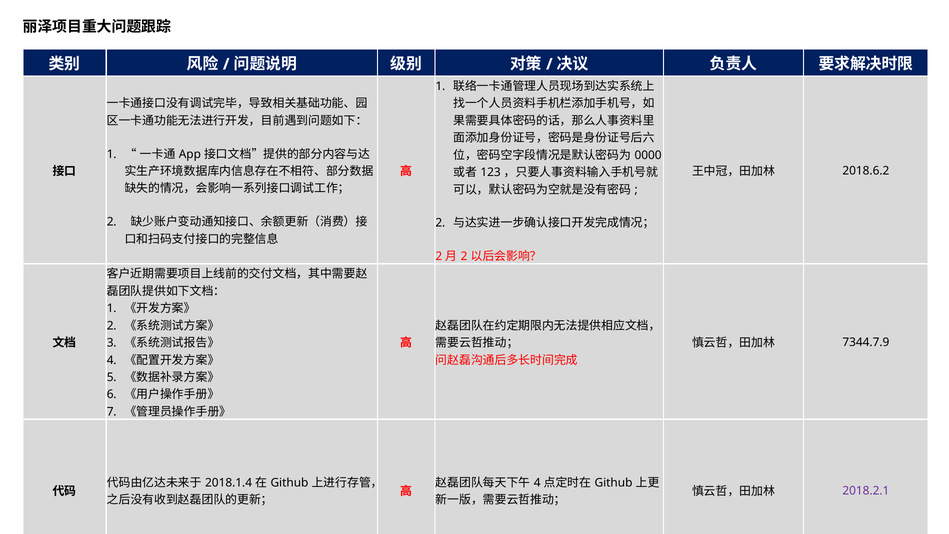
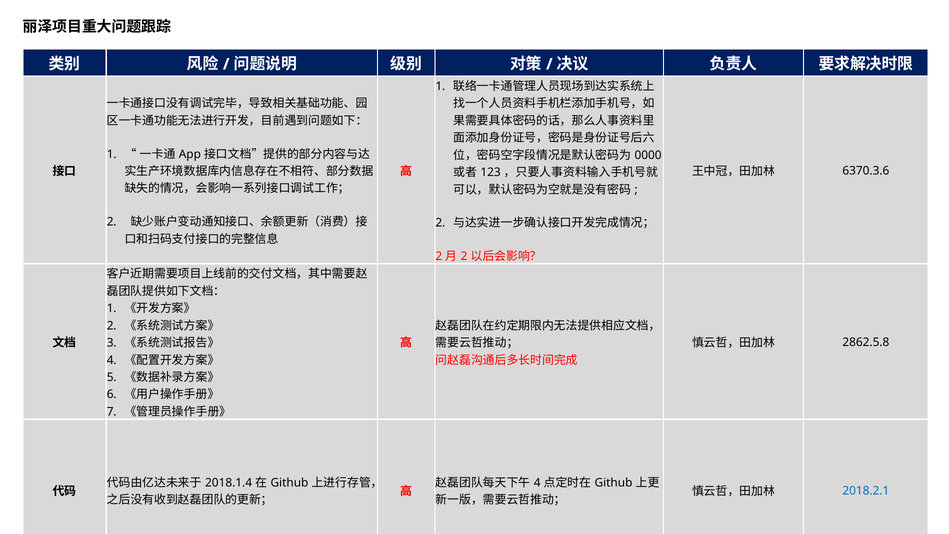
2018.6.2: 2018.6.2 -> 6370.3.6
7344.7.9: 7344.7.9 -> 2862.5.8
2018.2.1 colour: purple -> blue
